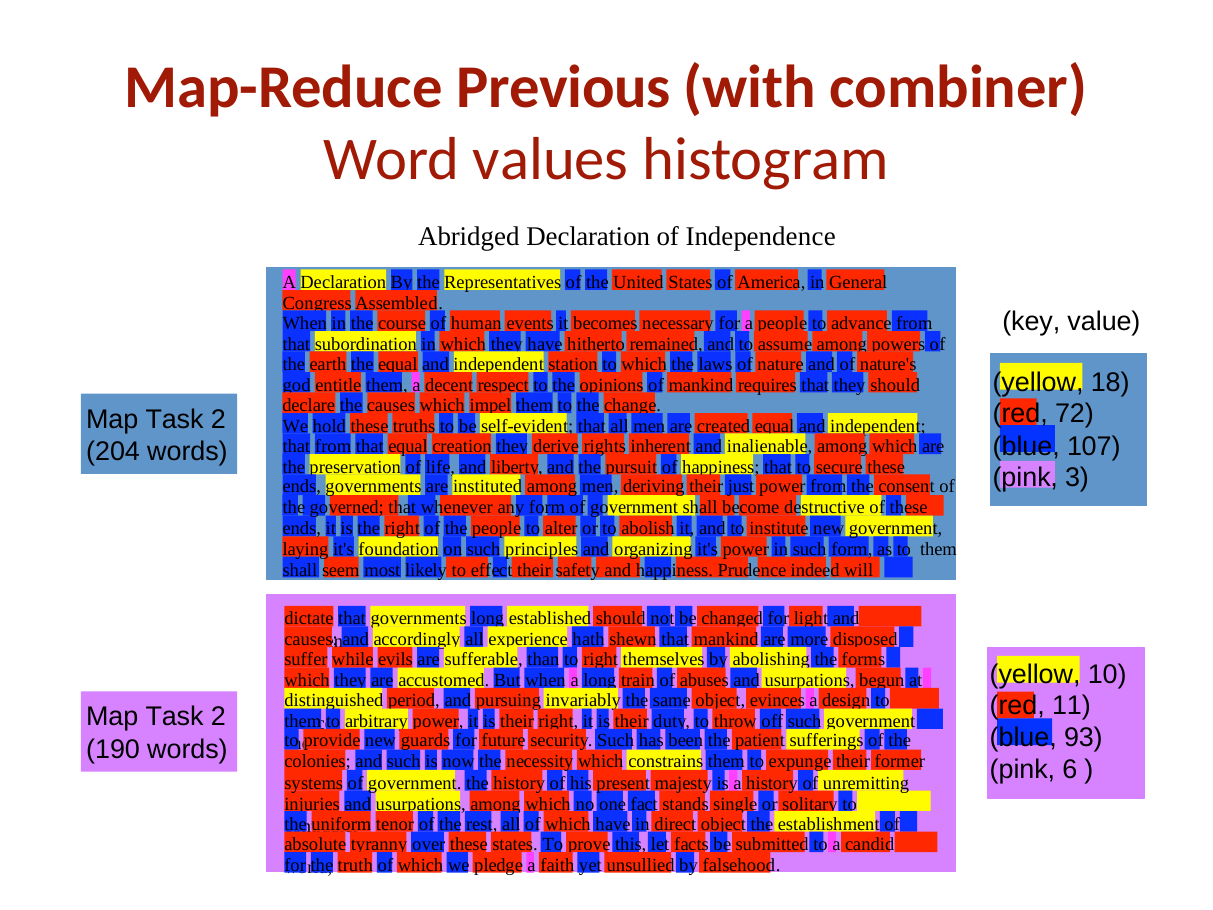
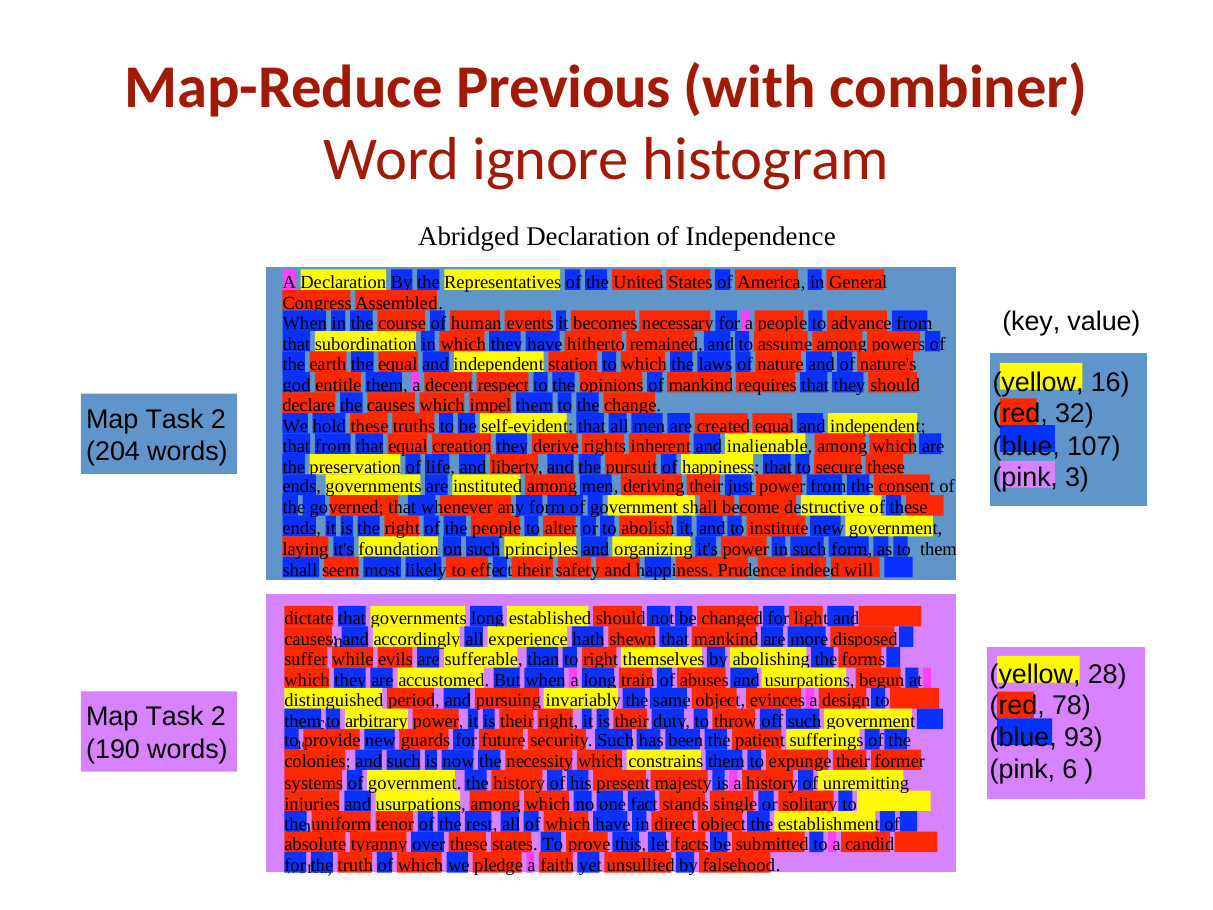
values: values -> ignore
18: 18 -> 16
72: 72 -> 32
10: 10 -> 28
11: 11 -> 78
